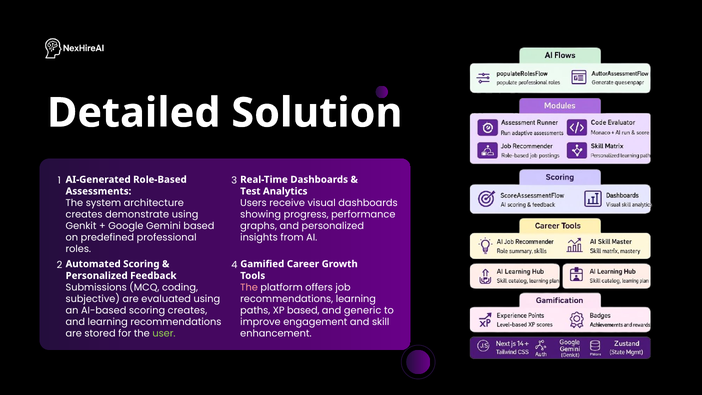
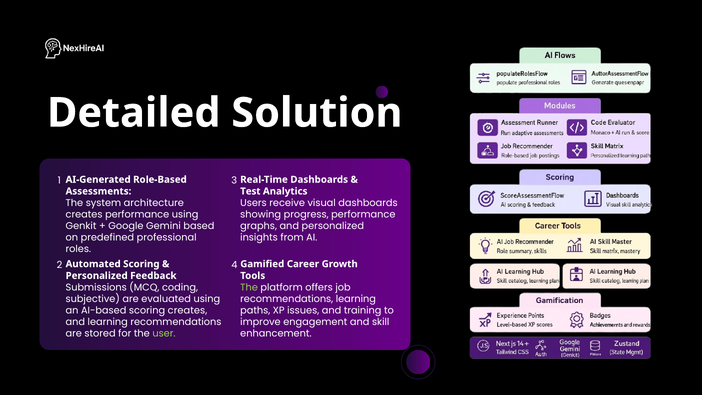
creates demonstrate: demonstrate -> performance
The at (249, 287) colour: pink -> light green
XP based: based -> issues
generic: generic -> training
